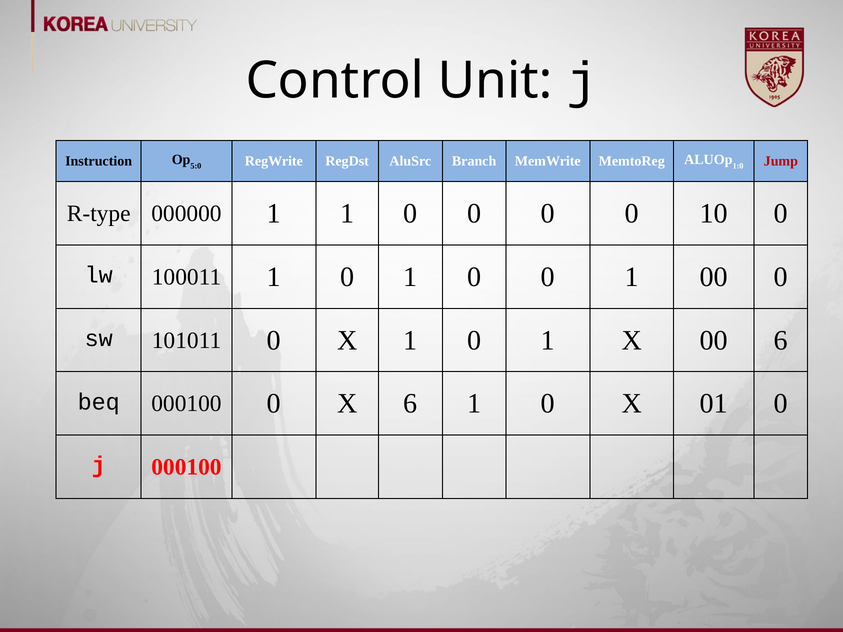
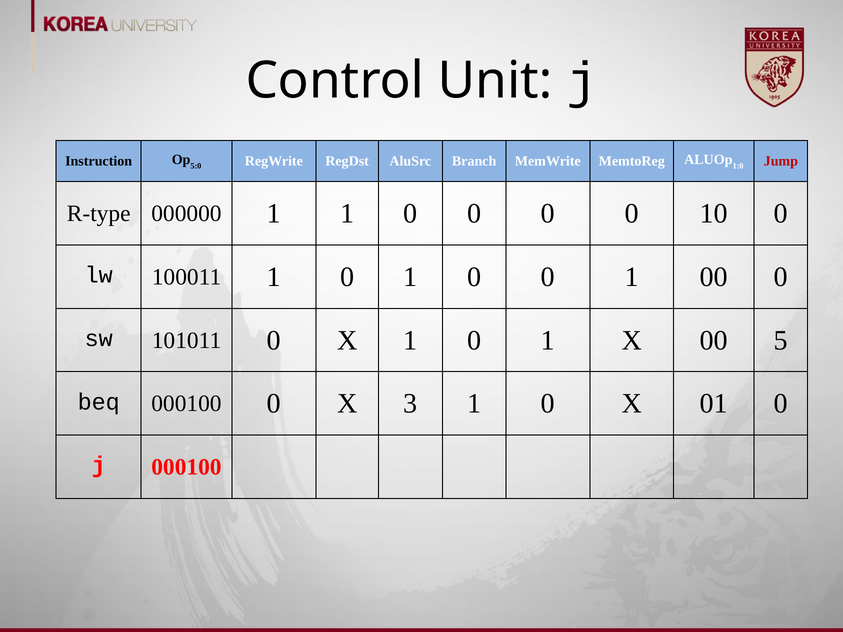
00 6: 6 -> 5
X 6: 6 -> 3
